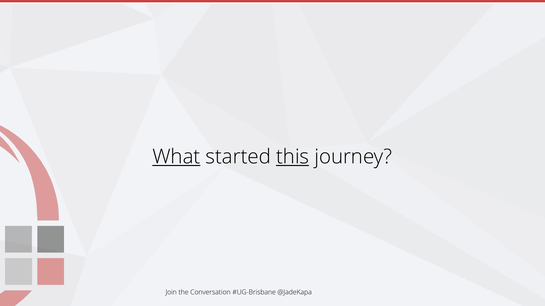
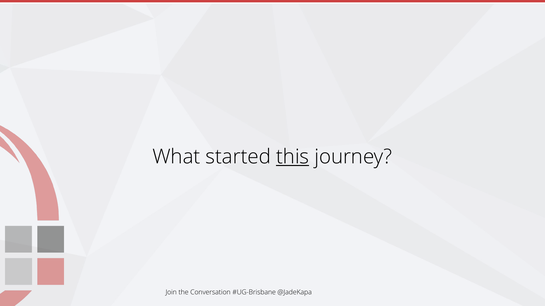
What underline: present -> none
